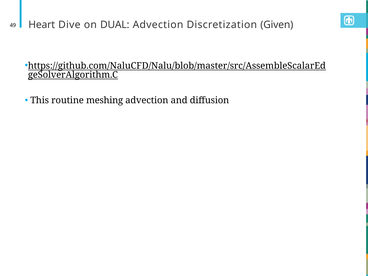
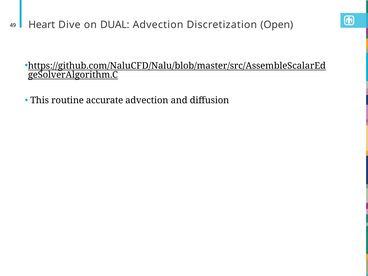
Given: Given -> Open
meshing: meshing -> accurate
